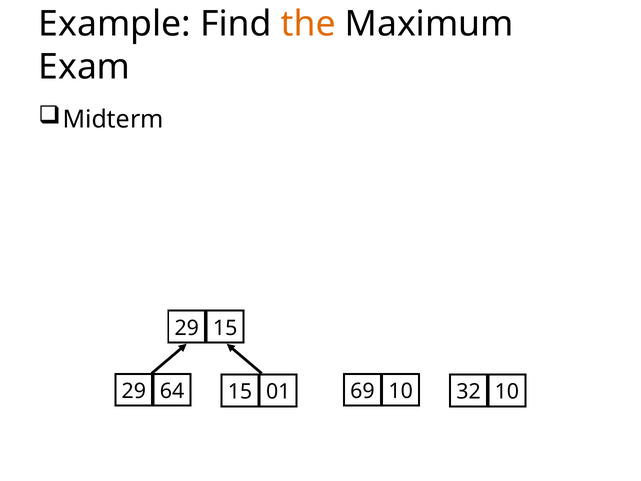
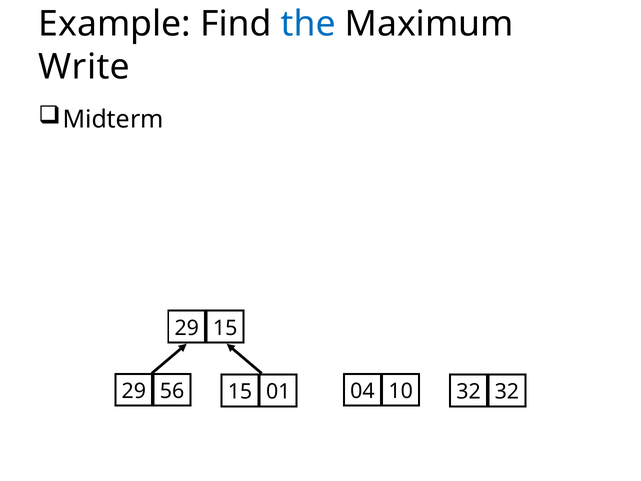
the colour: orange -> blue
Exam: Exam -> Write
64: 64 -> 56
69: 69 -> 04
32 10: 10 -> 32
